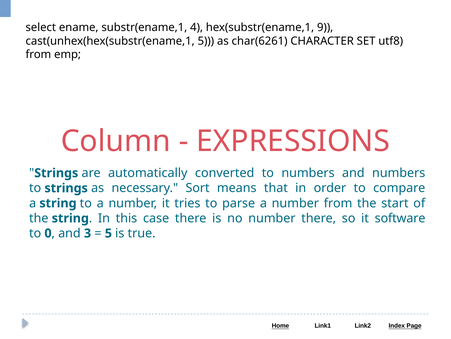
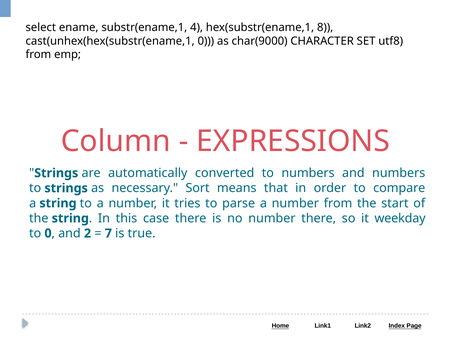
9: 9 -> 8
cast(unhex(hex(substr(ename,1 5: 5 -> 0
char(6261: char(6261 -> char(9000
software: software -> weekday
3: 3 -> 2
5 at (108, 233): 5 -> 7
